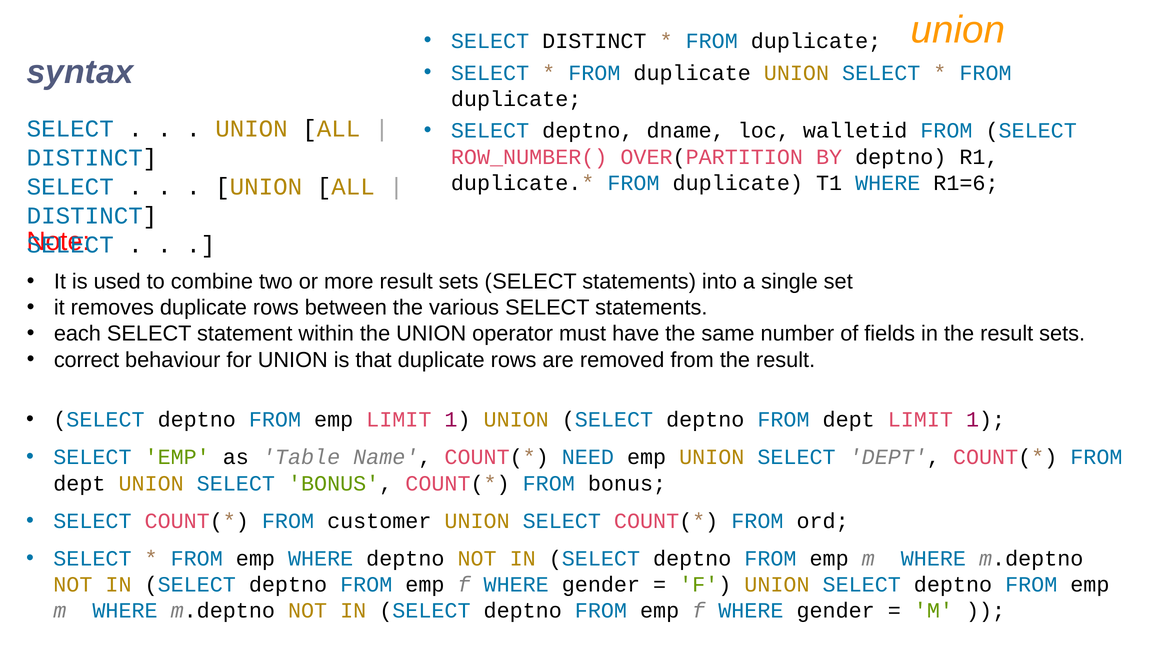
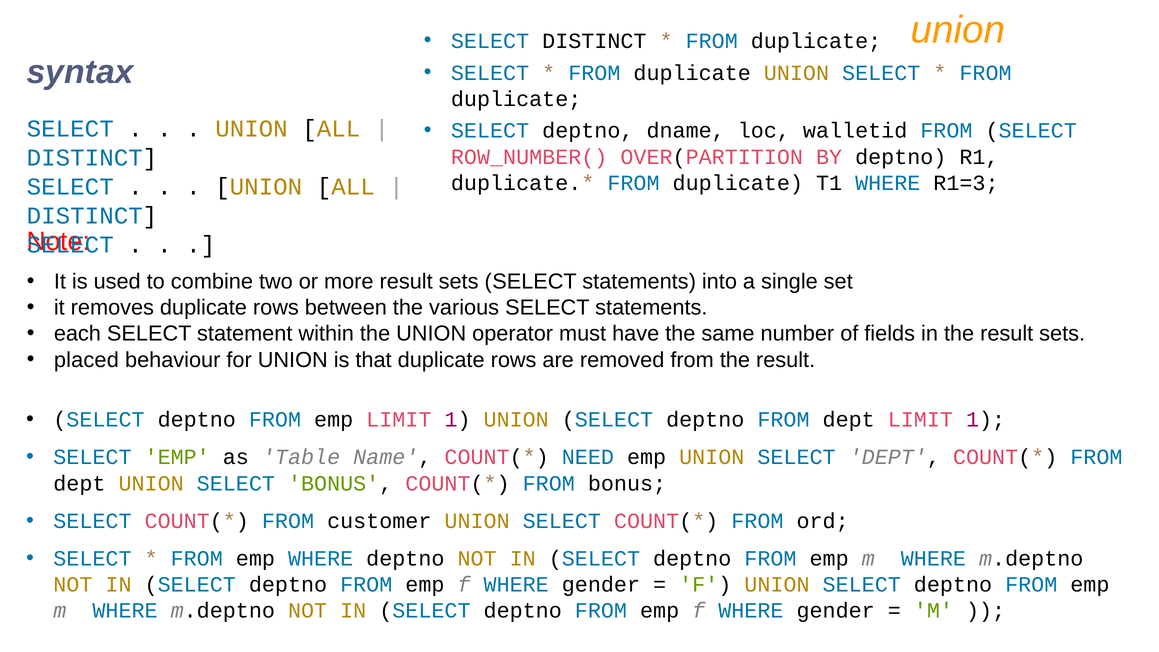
R1=6: R1=6 -> R1=3
correct: correct -> placed
